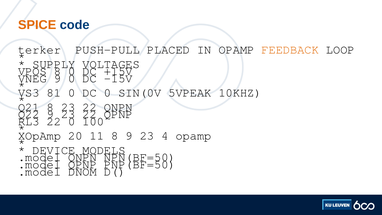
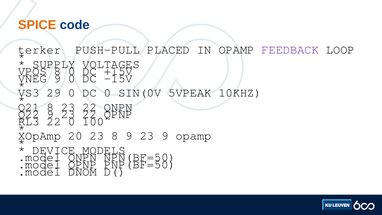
FEEDBACK colour: orange -> purple
81: 81 -> 29
20 11: 11 -> 23
23 4: 4 -> 9
